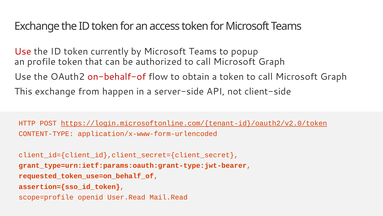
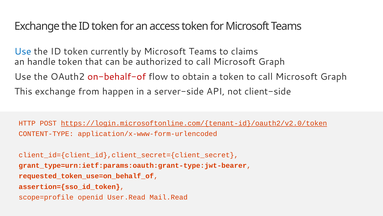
Use at (23, 51) colour: red -> blue
popup: popup -> claims
profile: profile -> handle
